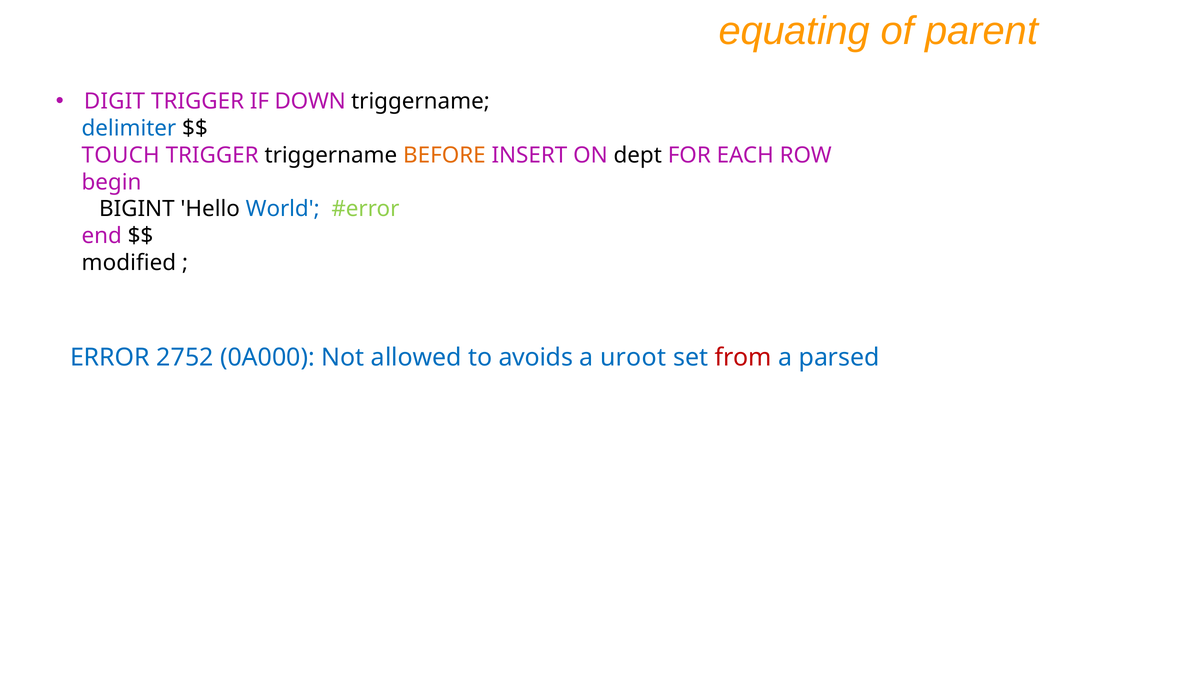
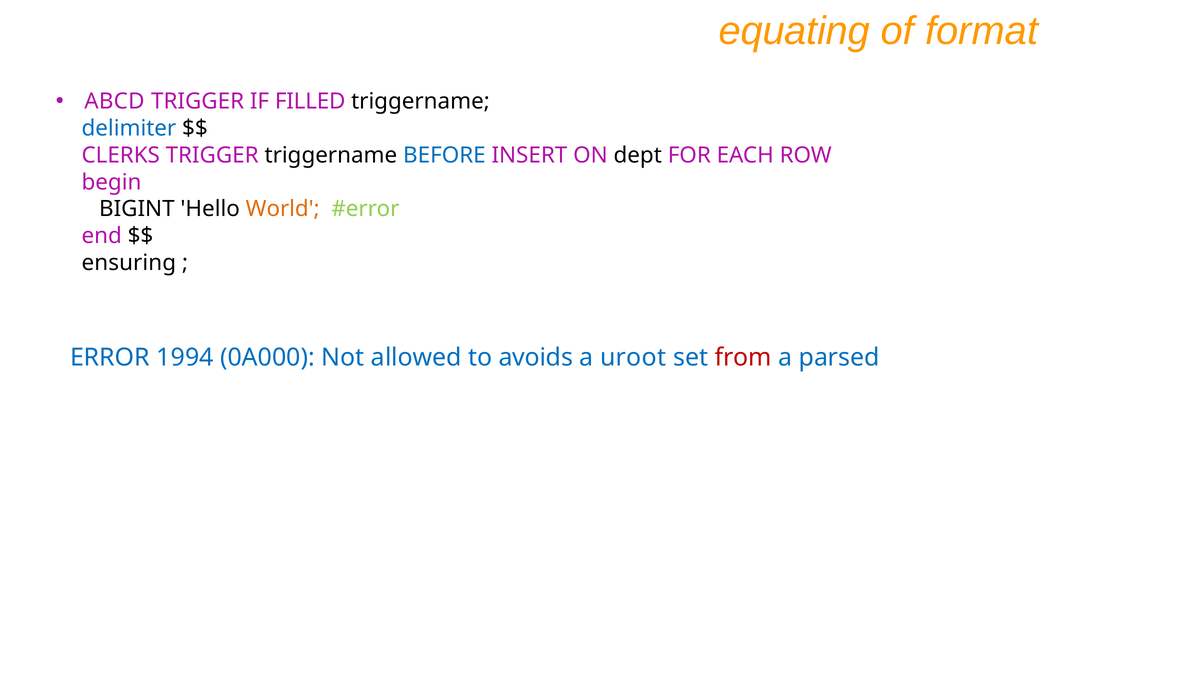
parent: parent -> format
DIGIT: DIGIT -> ABCD
DOWN: DOWN -> FILLED
TOUCH: TOUCH -> CLERKS
BEFORE colour: orange -> blue
World colour: blue -> orange
modified: modified -> ensuring
2752: 2752 -> 1994
